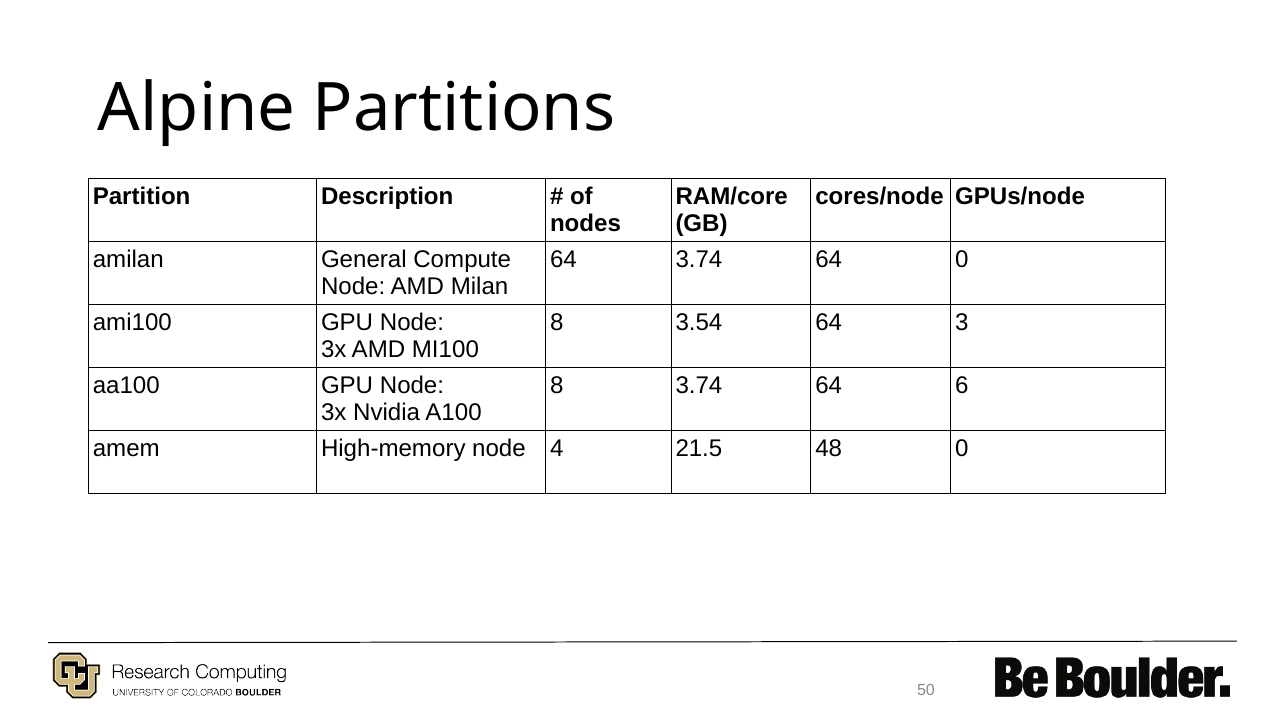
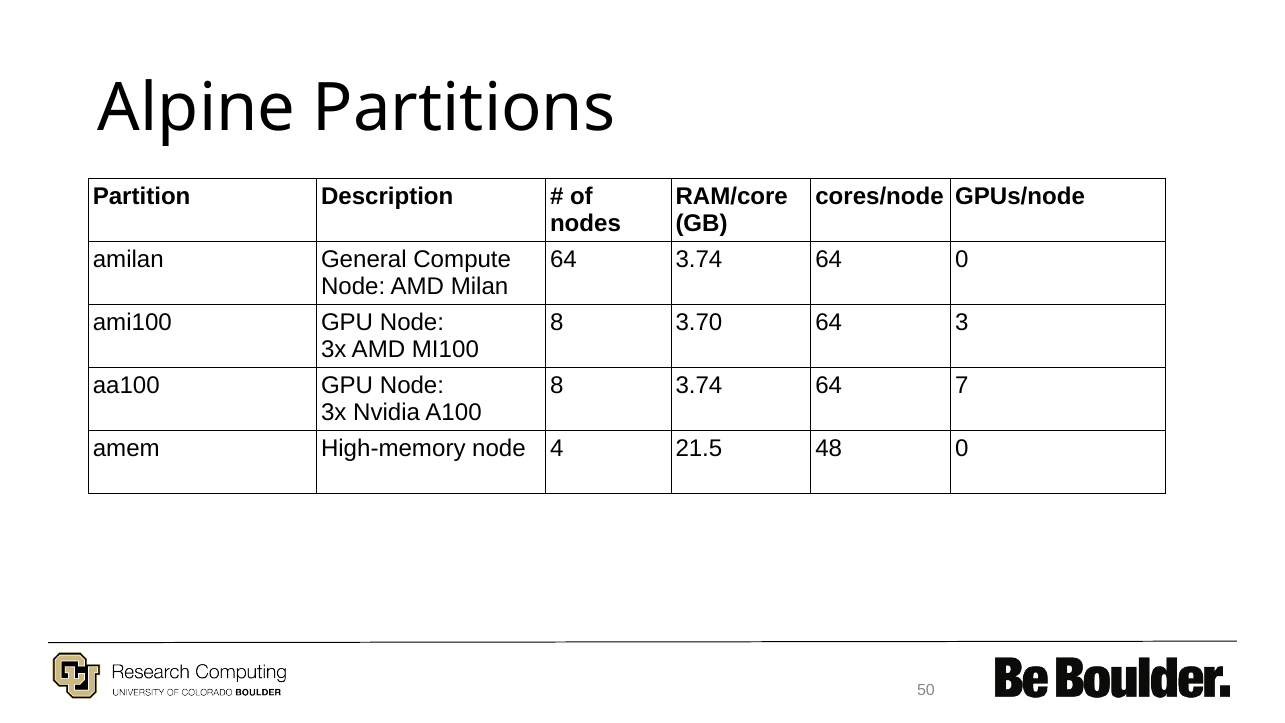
3.54: 3.54 -> 3.70
6: 6 -> 7
